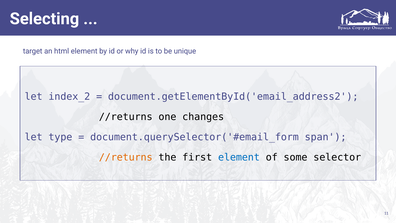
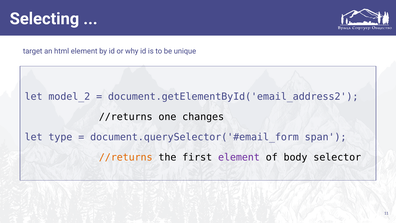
index_2: index_2 -> model_2
element at (239, 157) colour: blue -> purple
some: some -> body
